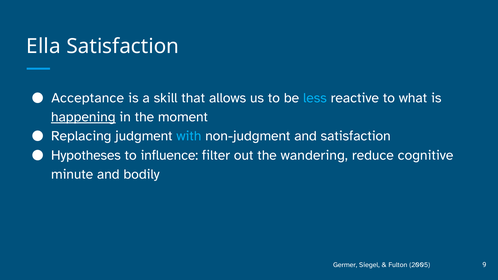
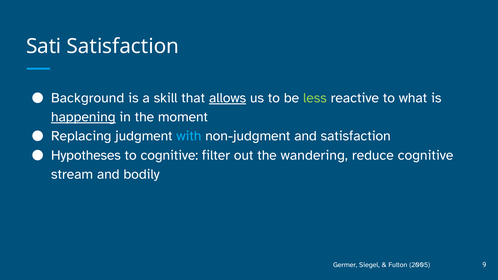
Ella: Ella -> Sati
Acceptance: Acceptance -> Background
allows underline: none -> present
less colour: light blue -> light green
to influence: influence -> cognitive
minute: minute -> stream
